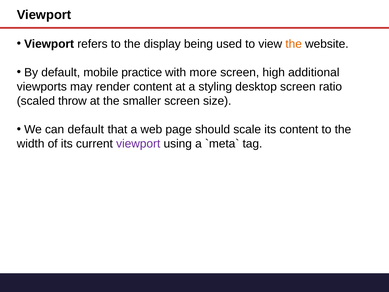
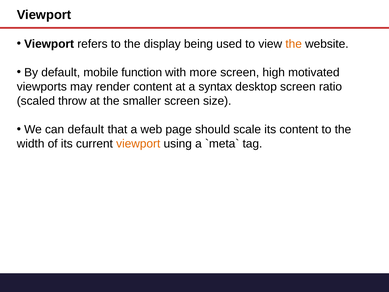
practice: practice -> function
additional: additional -> motivated
styling: styling -> syntax
viewport at (138, 144) colour: purple -> orange
